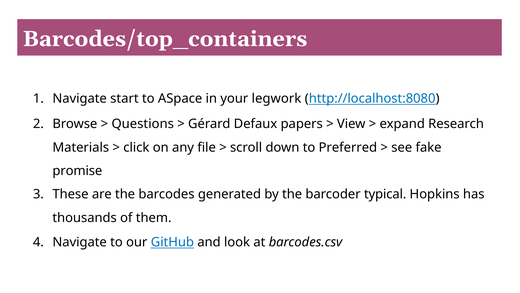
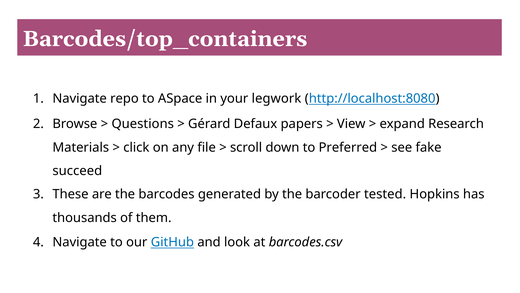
start: start -> repo
promise: promise -> succeed
typical: typical -> tested
